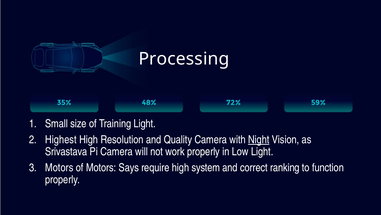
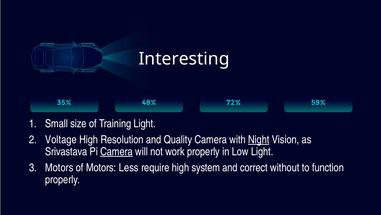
Processing: Processing -> Interesting
Highest: Highest -> Voltage
Camera at (117, 151) underline: none -> present
Says: Says -> Less
ranking: ranking -> without
